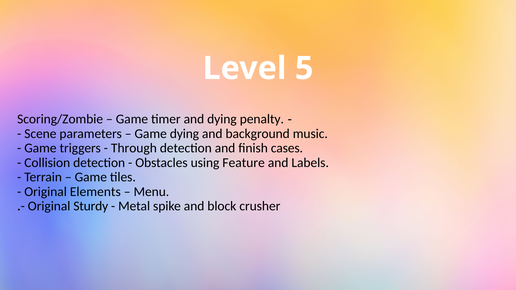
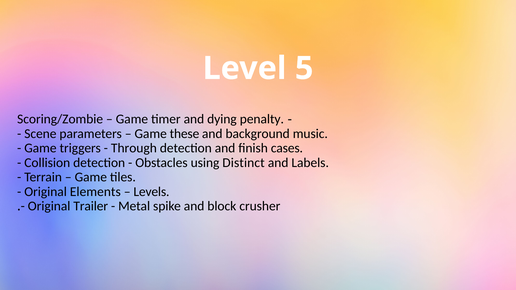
Game dying: dying -> these
Feature: Feature -> Distinct
Menu: Menu -> Levels
Sturdy: Sturdy -> Trailer
